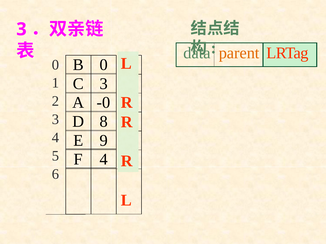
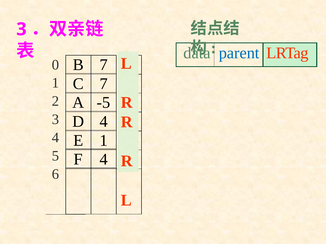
parent colour: orange -> blue
B 0: 0 -> 7
C 3: 3 -> 7
-0: -0 -> -5
D 8: 8 -> 4
E 9: 9 -> 1
